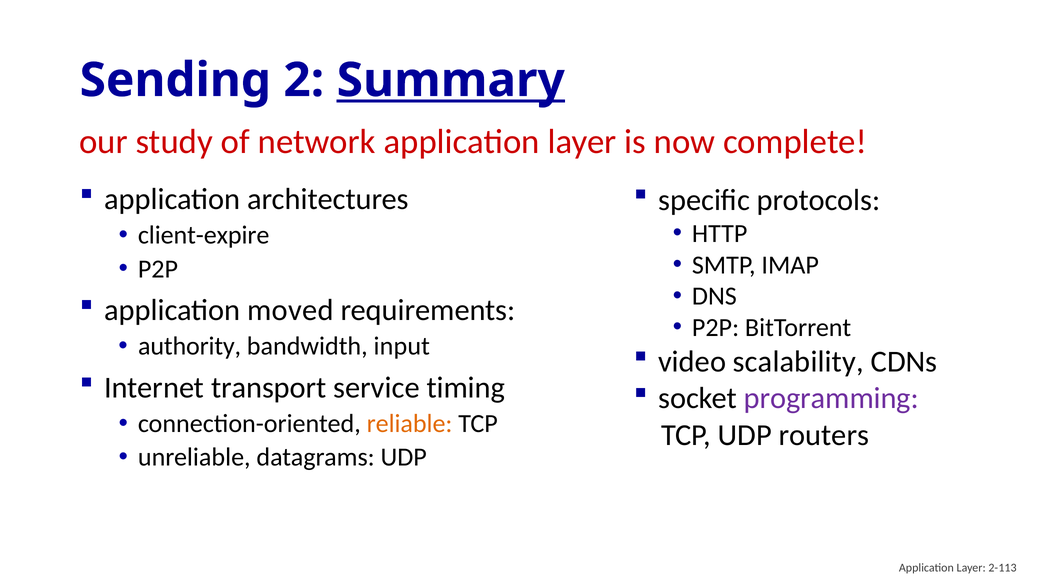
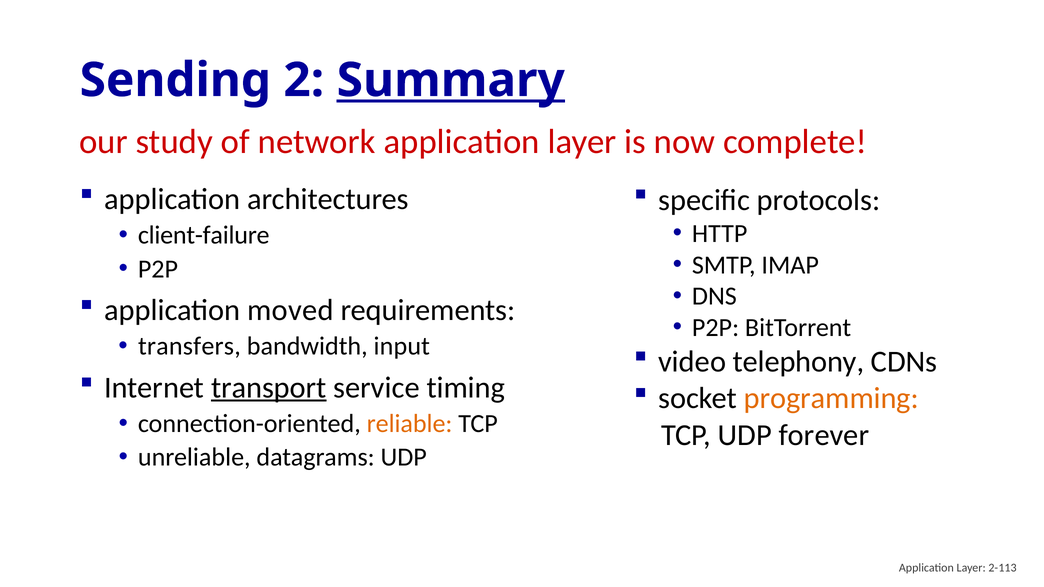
client-expire: client-expire -> client-failure
authority: authority -> transfers
scalability: scalability -> telephony
transport underline: none -> present
programming colour: purple -> orange
routers: routers -> forever
